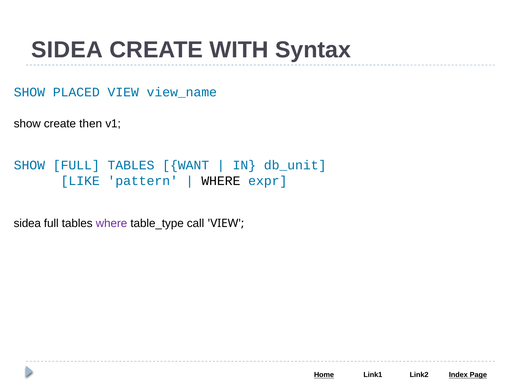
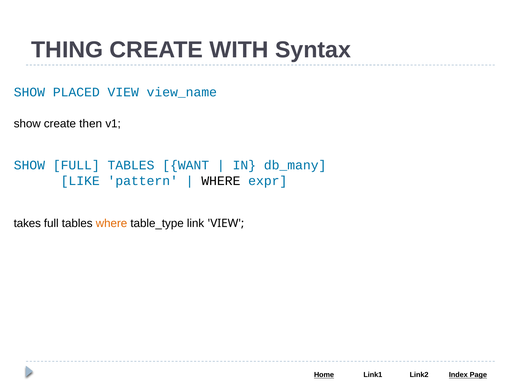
SIDEA at (67, 50): SIDEA -> THING
db_unit: db_unit -> db_many
sidea at (27, 224): sidea -> takes
where at (112, 224) colour: purple -> orange
call: call -> link
